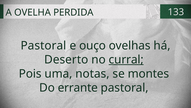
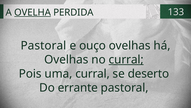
OVELHA underline: none -> present
Deserto at (66, 59): Deserto -> Ovelhas
uma notas: notas -> curral
montes: montes -> deserto
